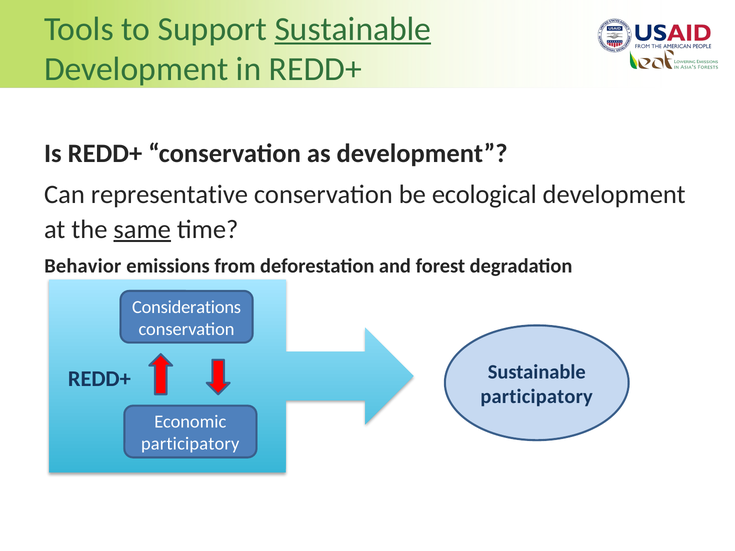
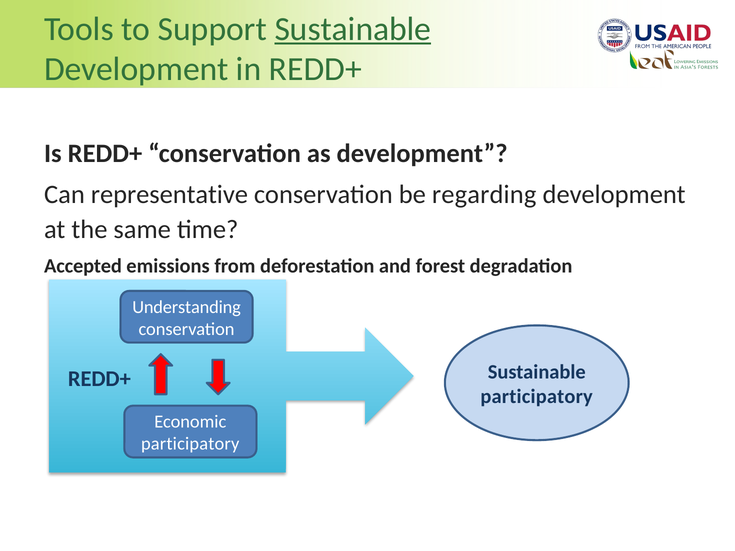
ecological: ecological -> regarding
same underline: present -> none
Behavior: Behavior -> Accepted
Considerations: Considerations -> Understanding
